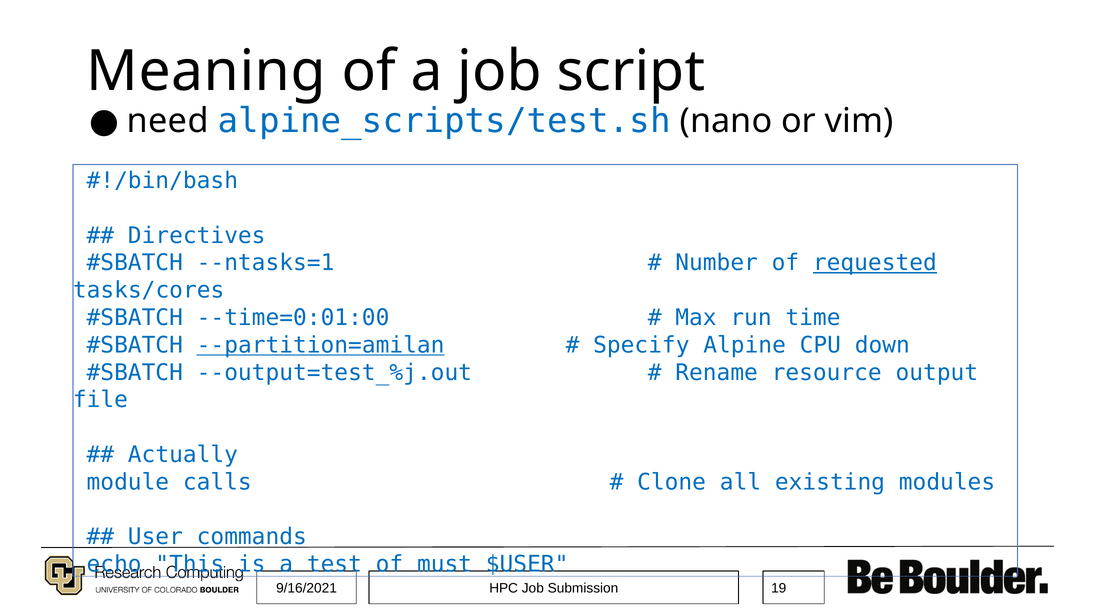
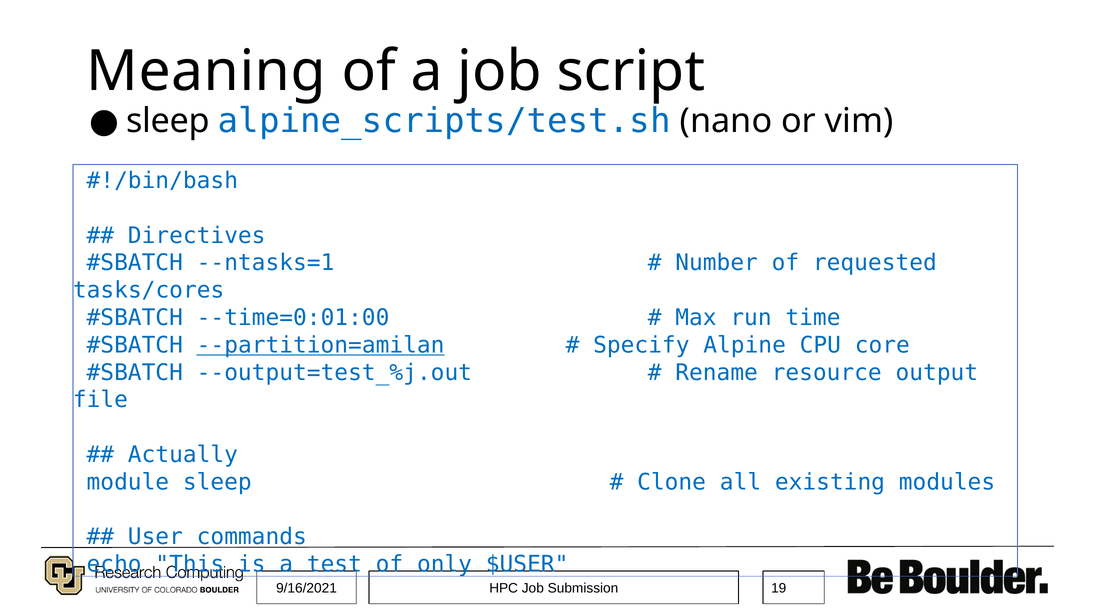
need at (168, 121): need -> sleep
requested underline: present -> none
down: down -> core
module calls: calls -> sleep
must: must -> only
